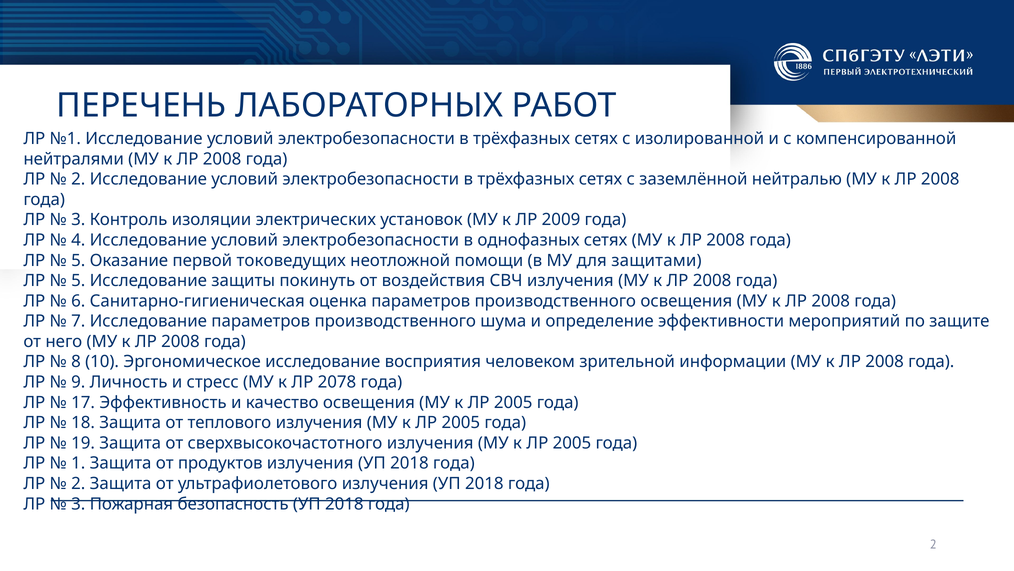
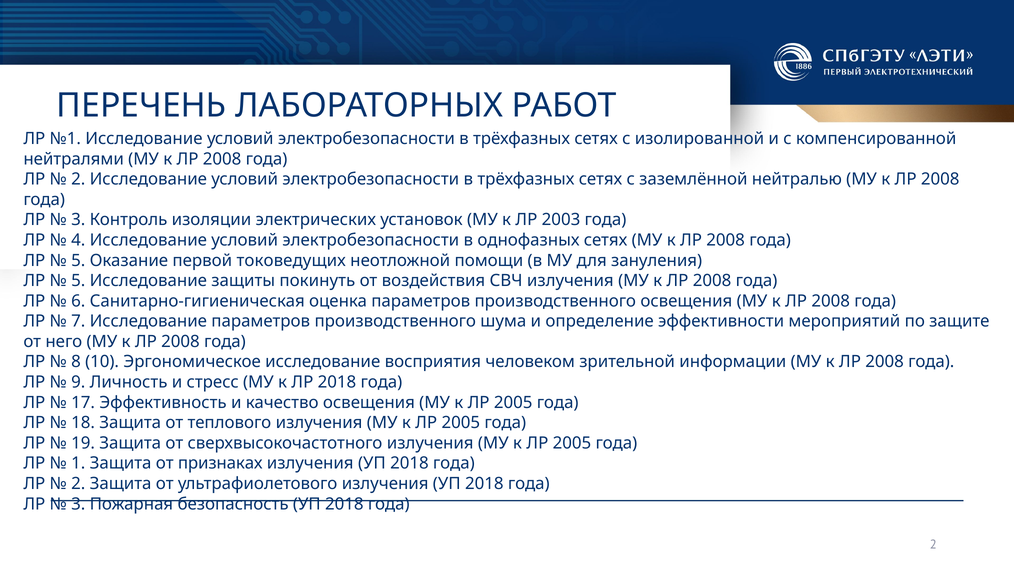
2009: 2009 -> 2003
защитами: защитами -> зануления
ЛР 2078: 2078 -> 2018
продуктов: продуктов -> признаках
